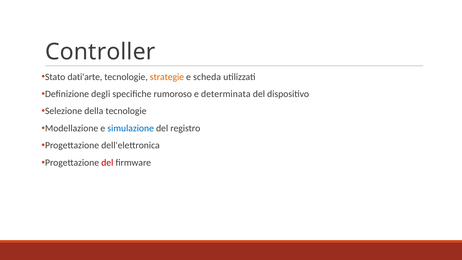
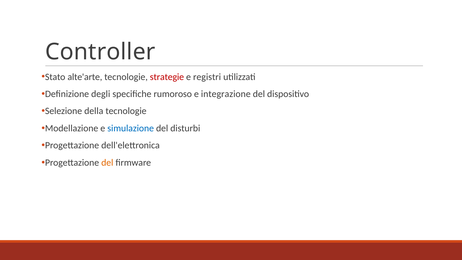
dati'arte: dati'arte -> alte'arte
strategie colour: orange -> red
scheda: scheda -> registri
determinata: determinata -> integrazione
registro: registro -> disturbi
del at (107, 162) colour: red -> orange
